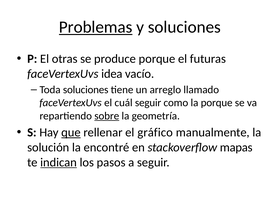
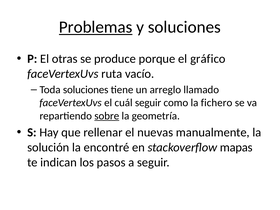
futuras: futuras -> gráfico
idea: idea -> ruta
la porque: porque -> fichero
que underline: present -> none
gráfico: gráfico -> nuevas
indican underline: present -> none
